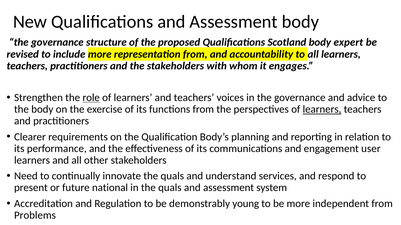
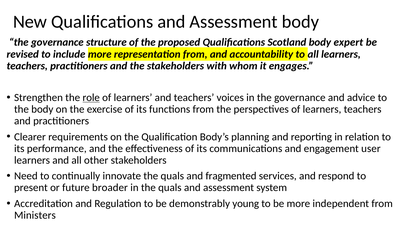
learners at (322, 109) underline: present -> none
understand: understand -> fragmented
national: national -> broader
Problems: Problems -> Ministers
